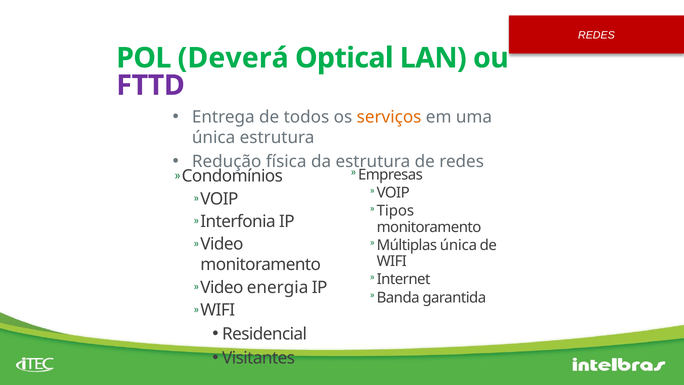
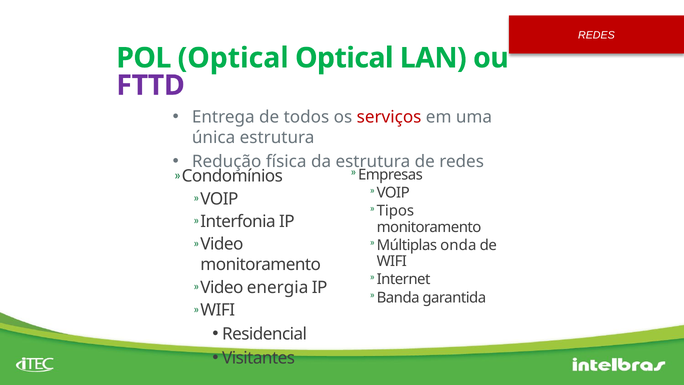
POL Deverá: Deverá -> Optical
serviços colour: orange -> red
Múltiplas única: única -> onda
